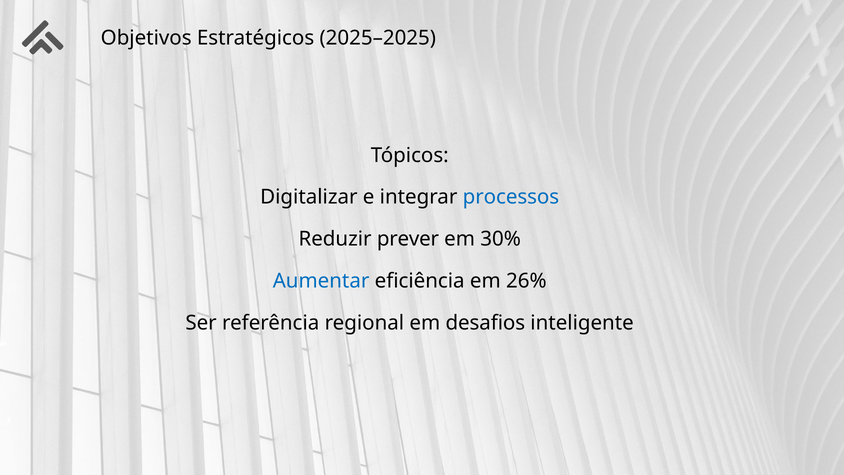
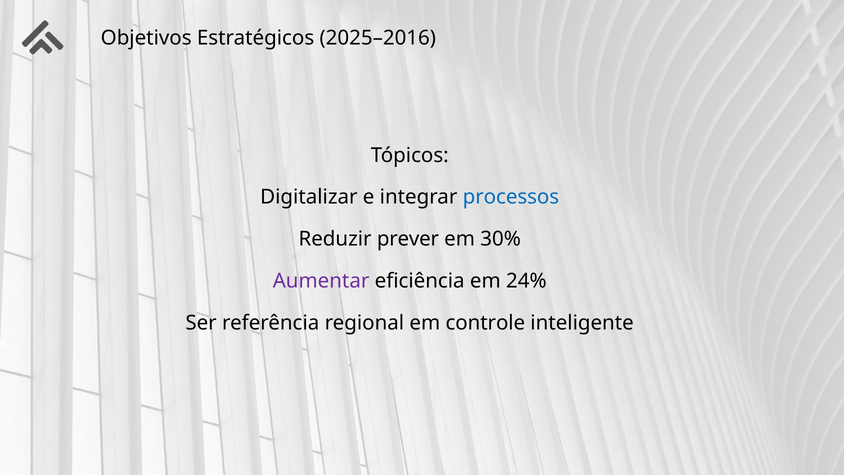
2025–2025: 2025–2025 -> 2025–2016
Aumentar colour: blue -> purple
26%: 26% -> 24%
desafios: desafios -> controle
